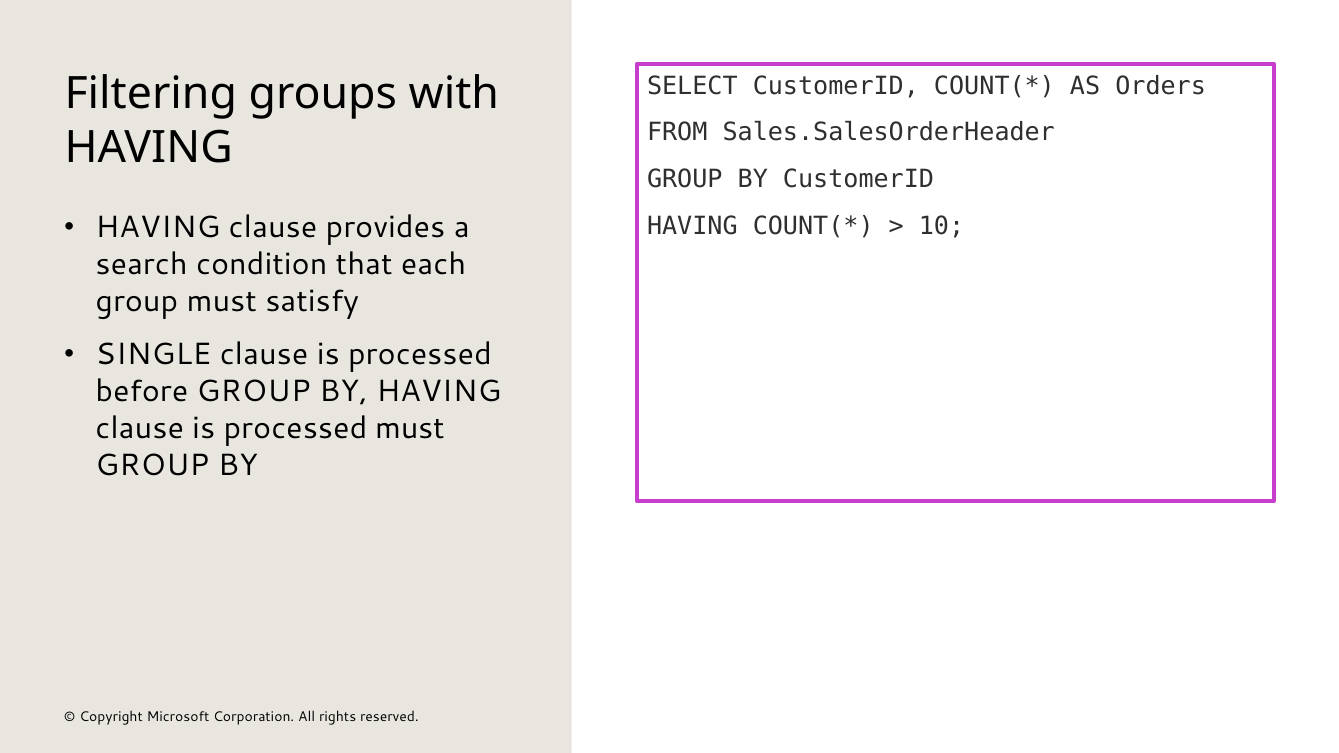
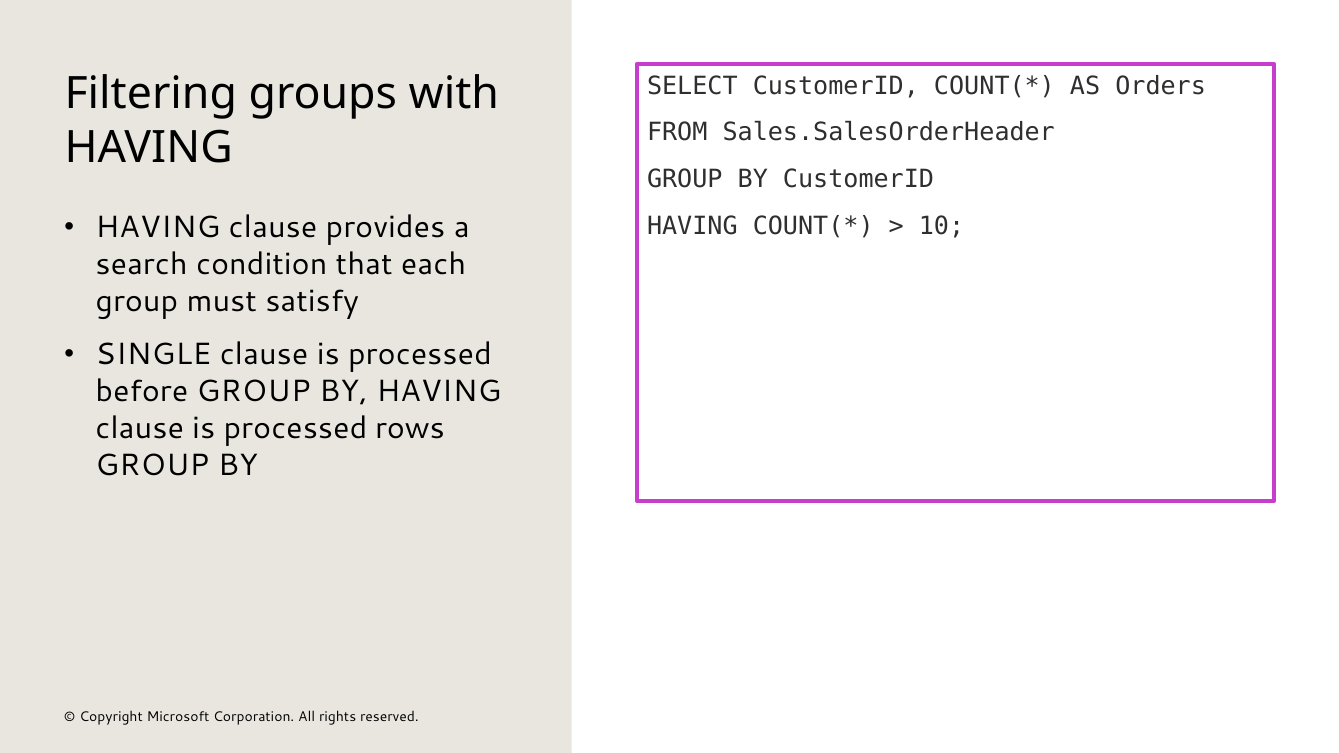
processed must: must -> rows
